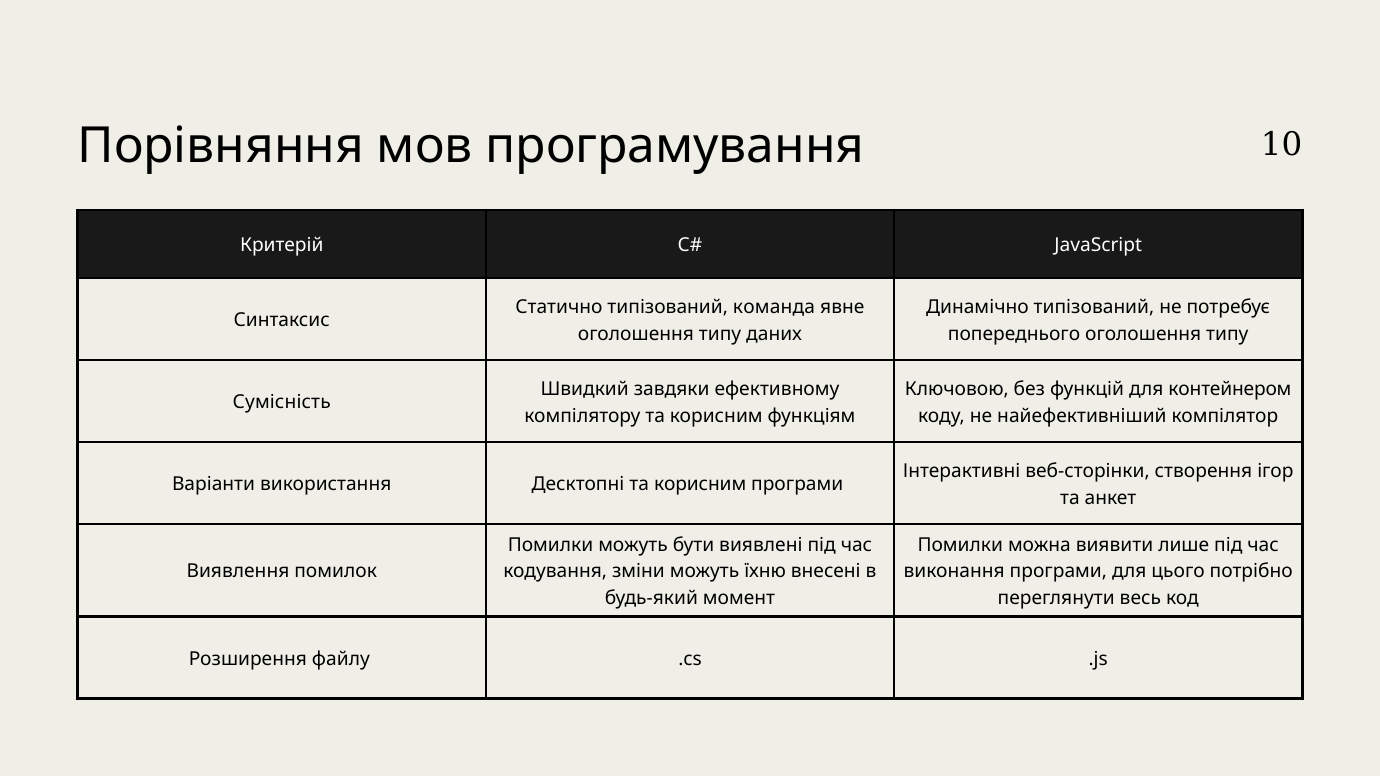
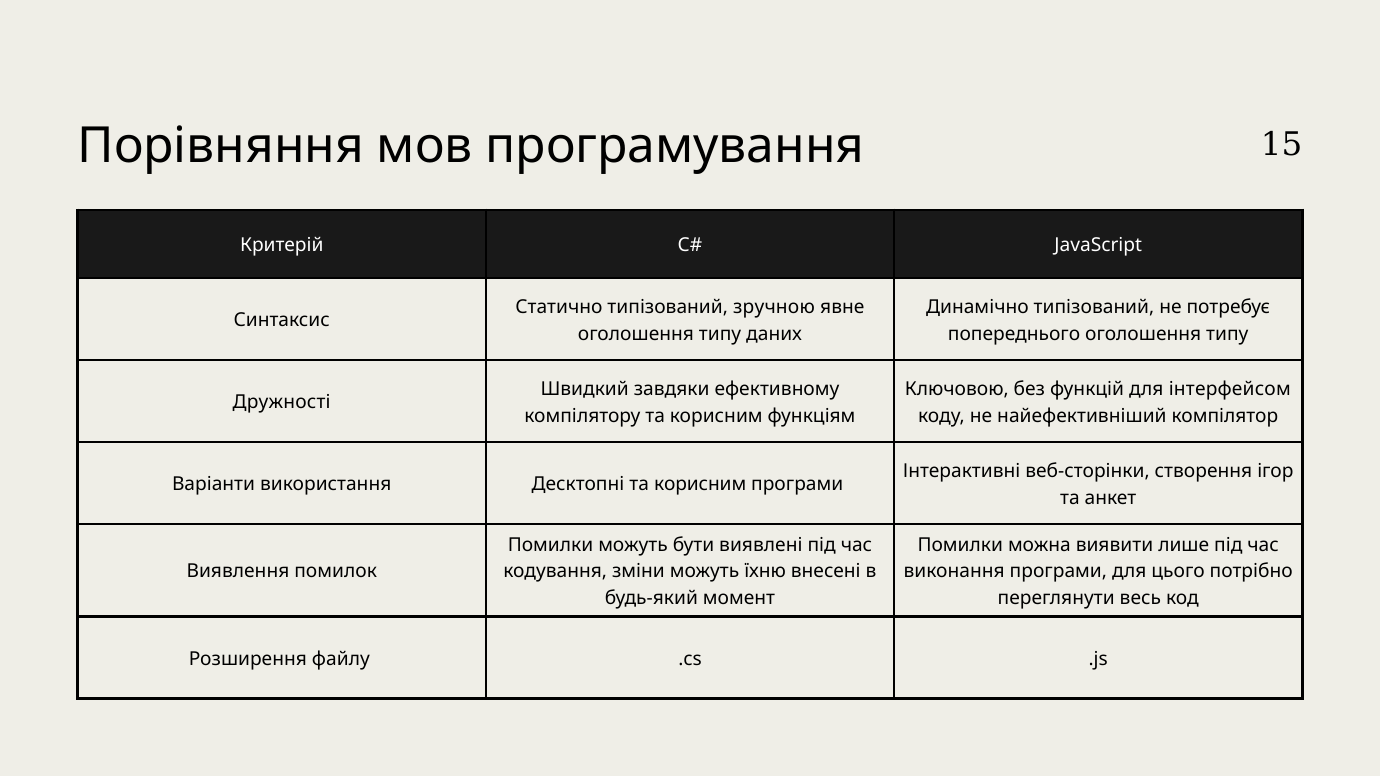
10: 10 -> 15
команда: команда -> зручною
контейнером: контейнером -> інтерфейсом
Сумісність: Сумісність -> Дружності
